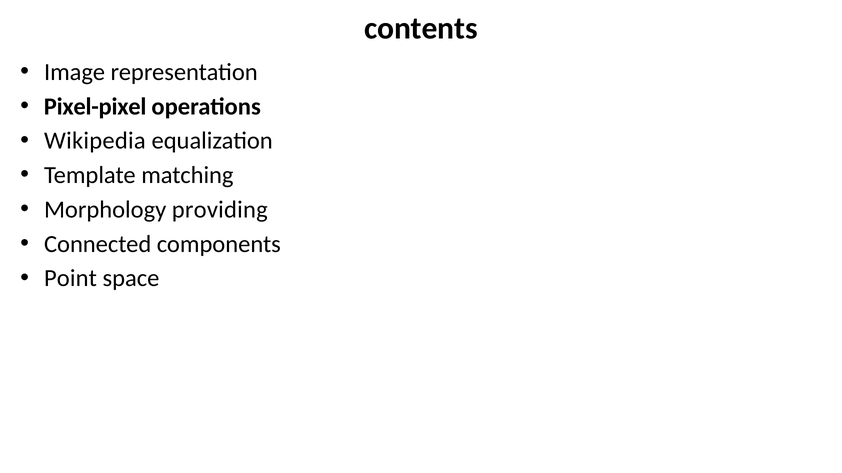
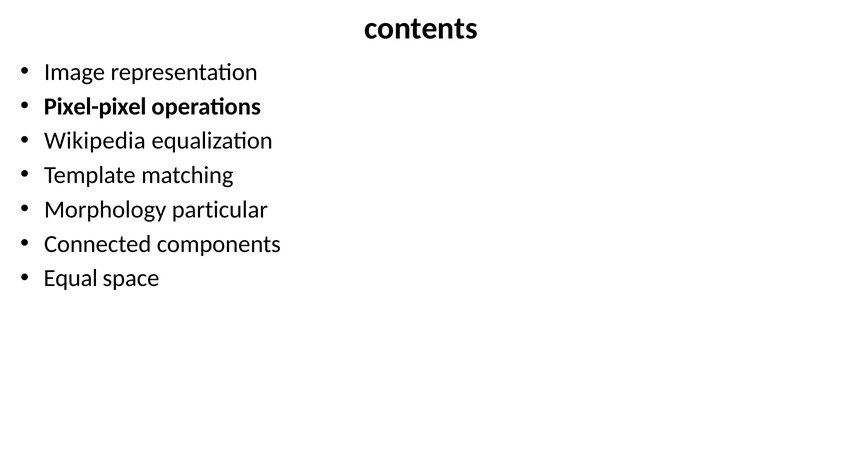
providing: providing -> particular
Point: Point -> Equal
